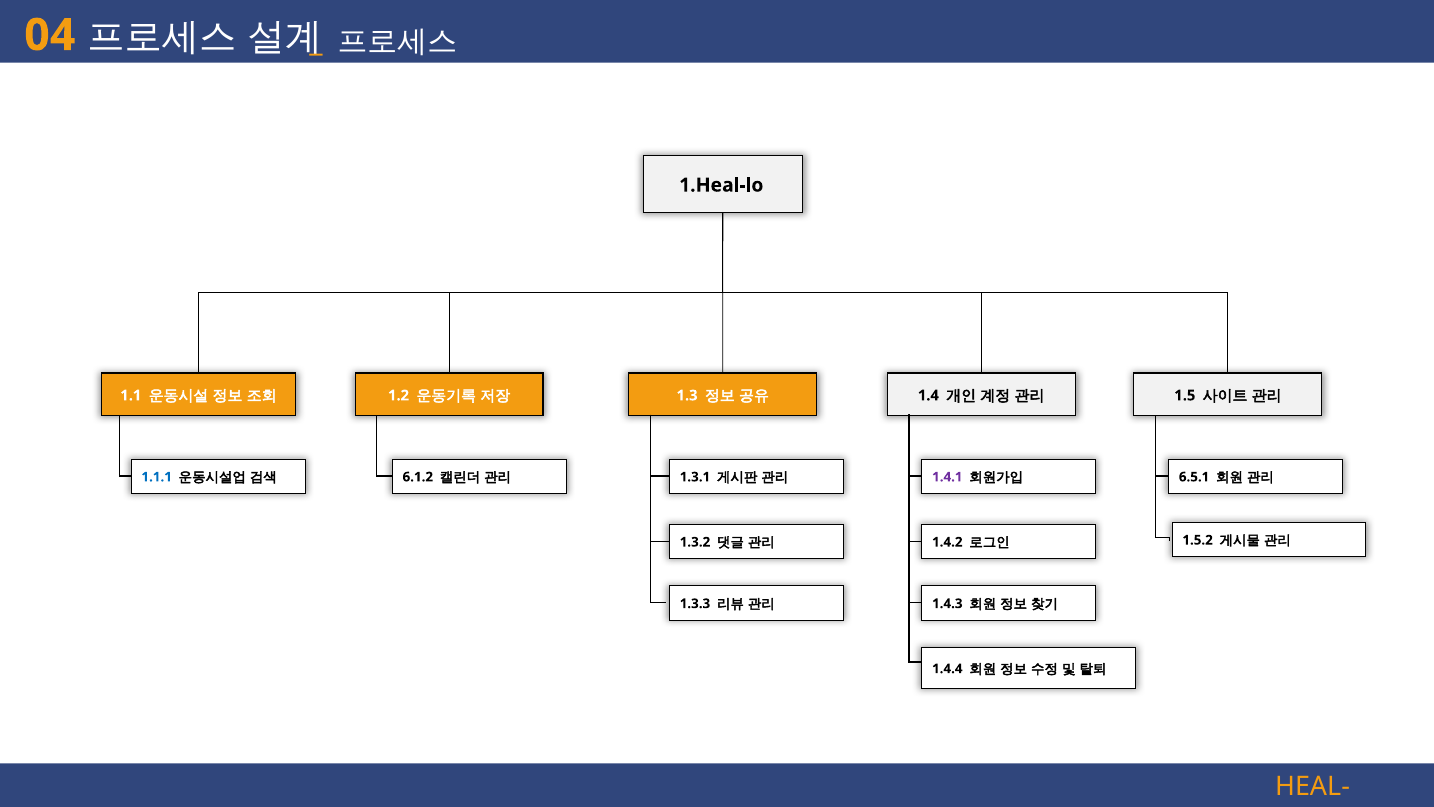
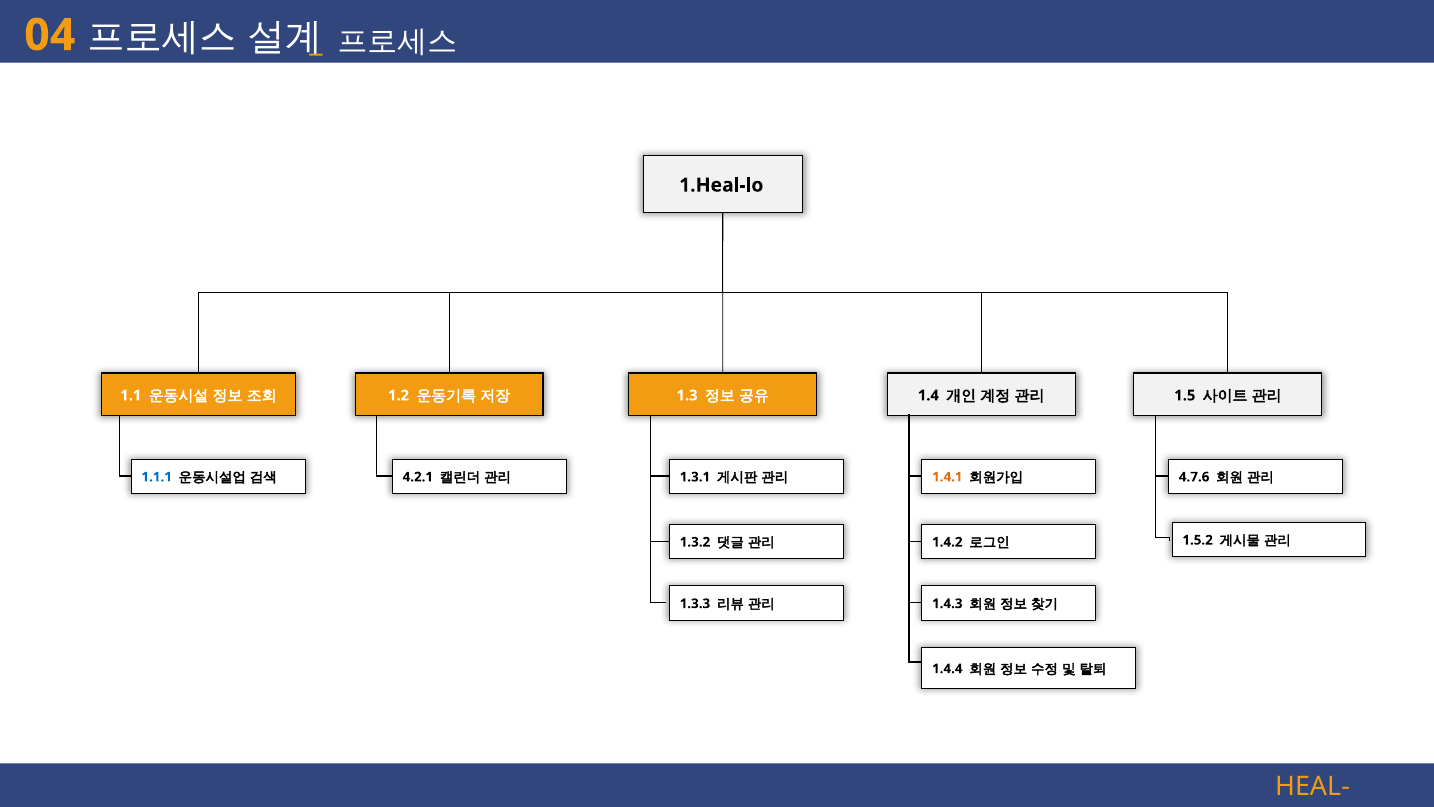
6.1.2: 6.1.2 -> 4.2.1
1.4.1 colour: purple -> orange
6.5.1: 6.5.1 -> 4.7.6
